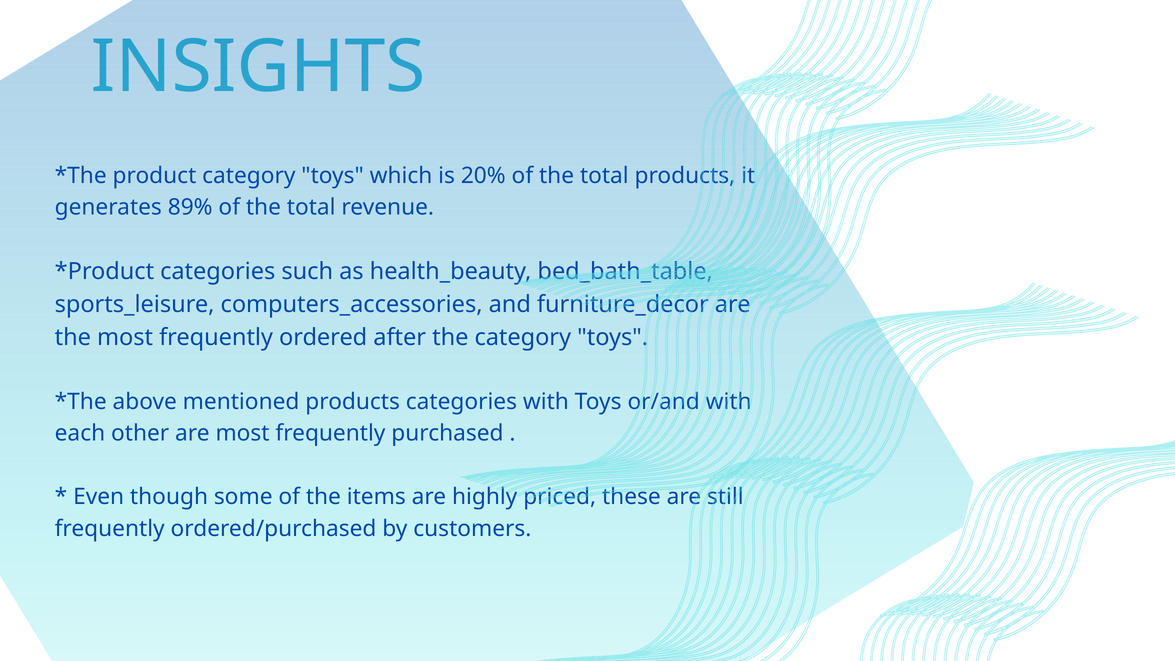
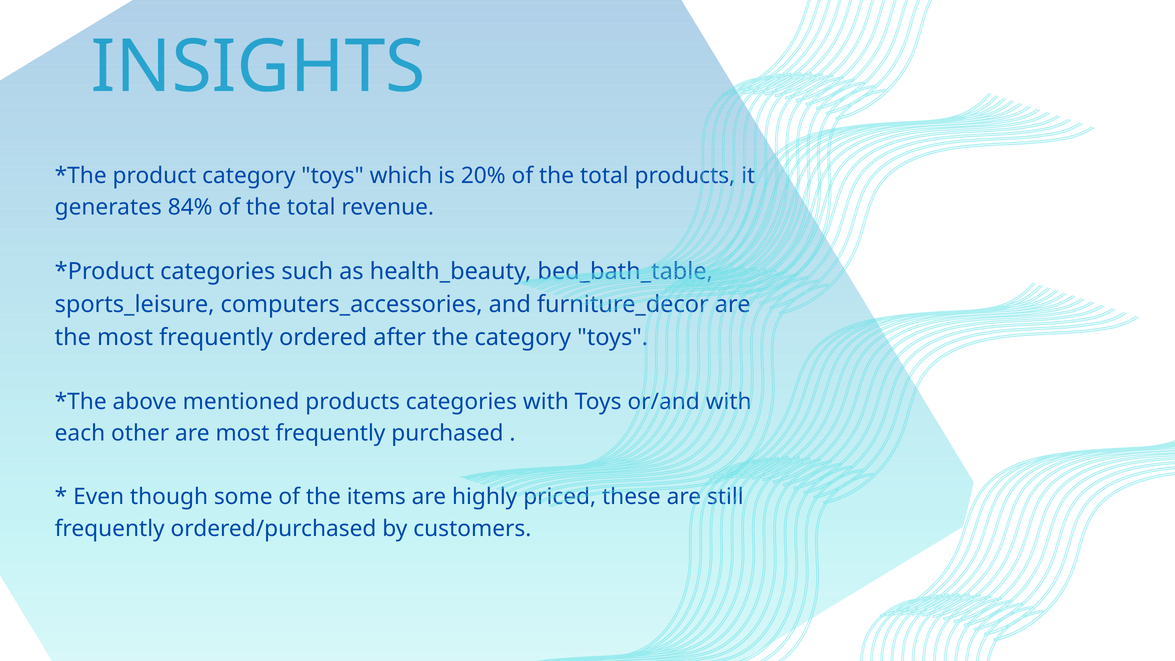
89%: 89% -> 84%
